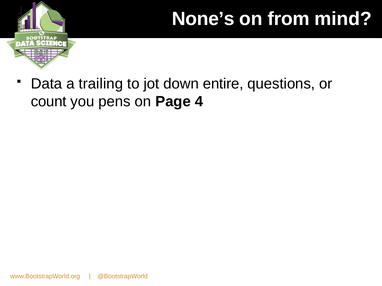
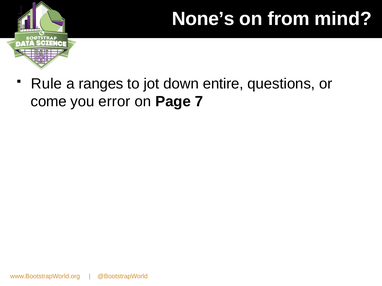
Data: Data -> Rule
trailing: trailing -> ranges
count: count -> come
pens: pens -> error
4: 4 -> 7
